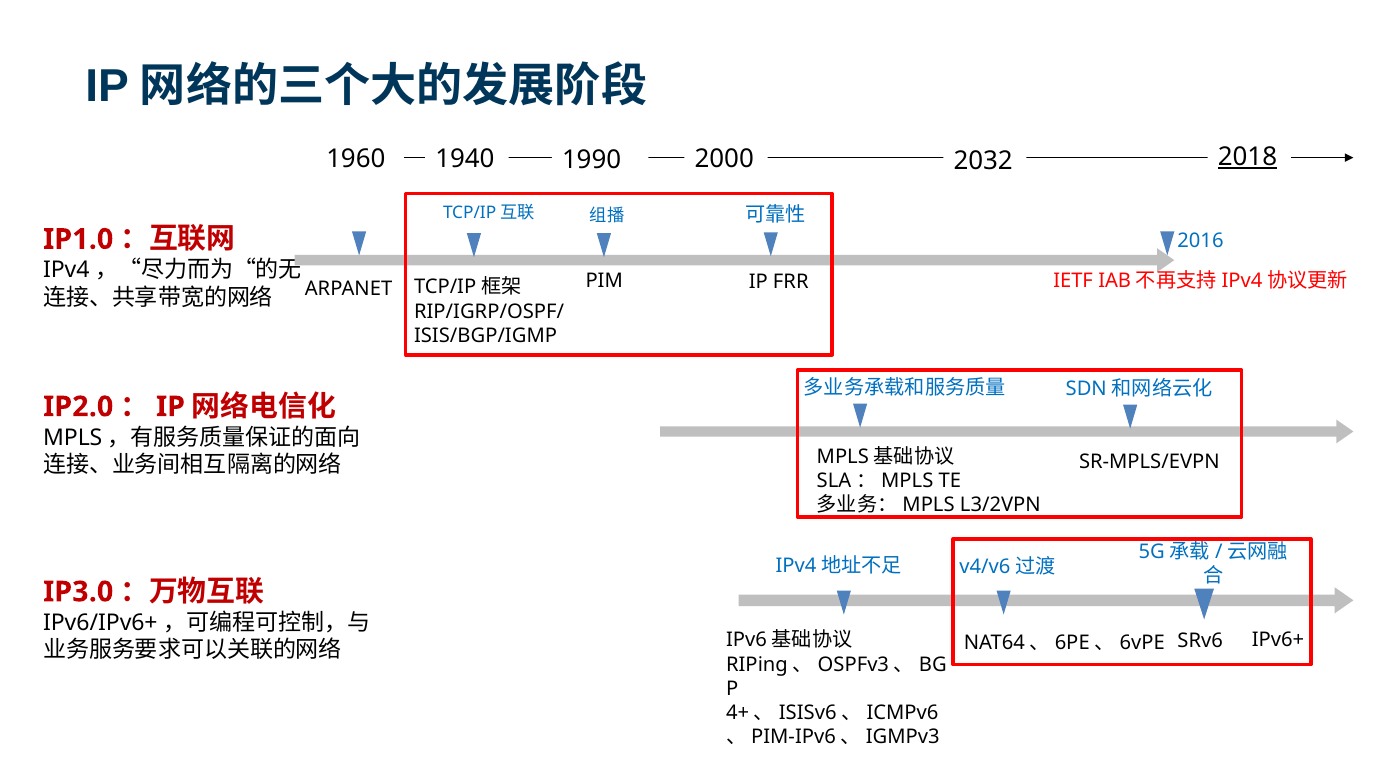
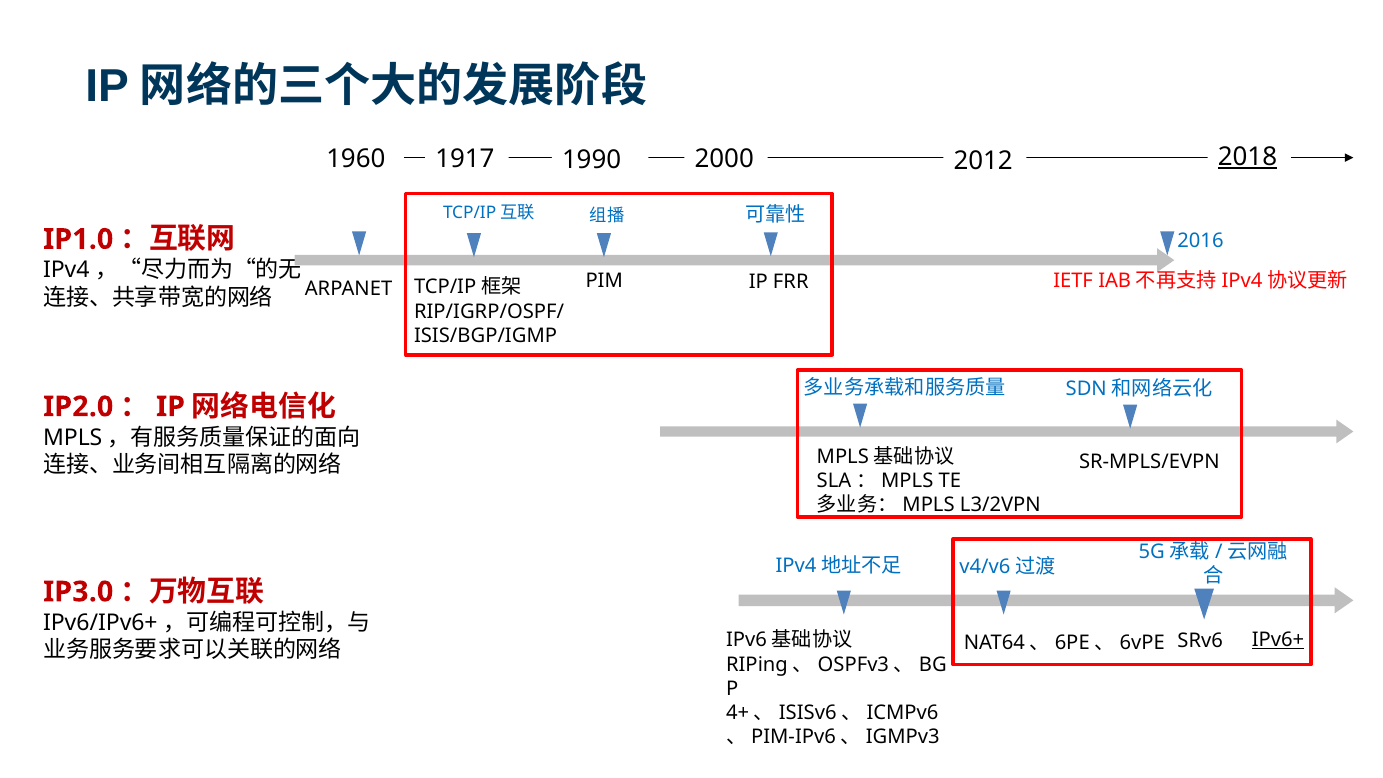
1940: 1940 -> 1917
2032: 2032 -> 2012
IPv6+ underline: none -> present
